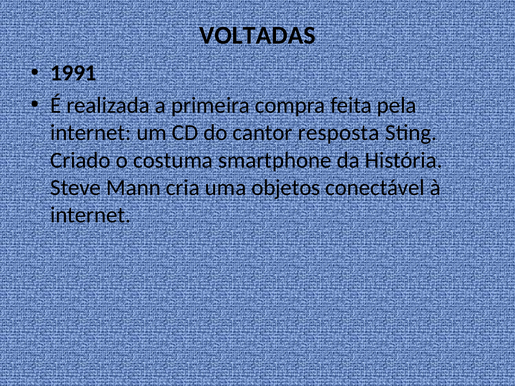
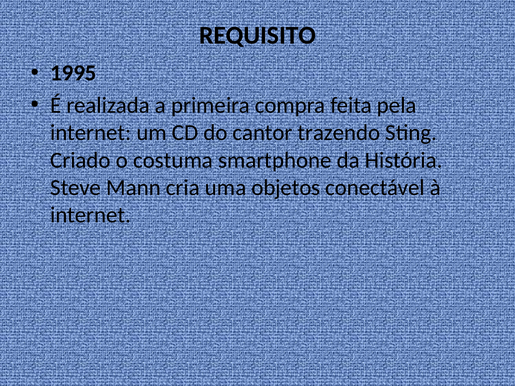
VOLTADAS: VOLTADAS -> REQUISITO
1991: 1991 -> 1995
resposta: resposta -> trazendo
